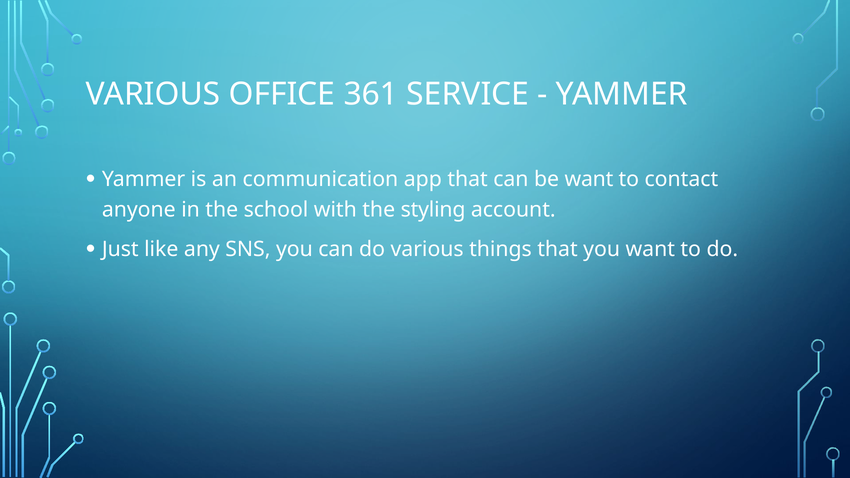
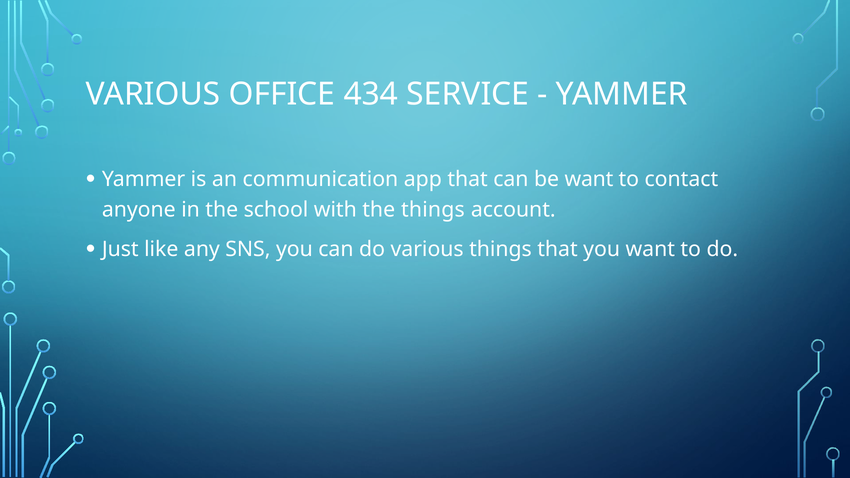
361: 361 -> 434
the styling: styling -> things
